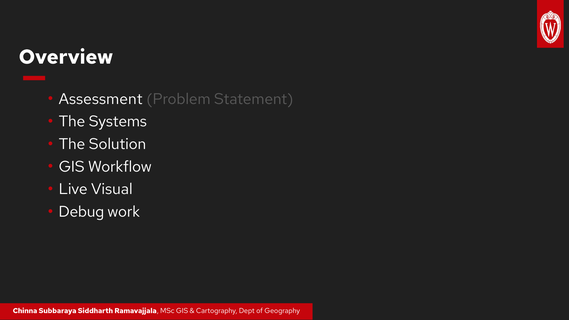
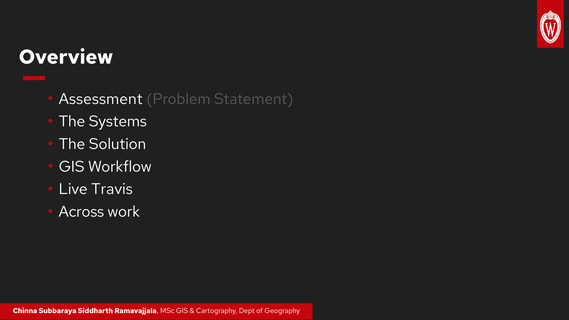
Visual: Visual -> Travis
Debug: Debug -> Across
